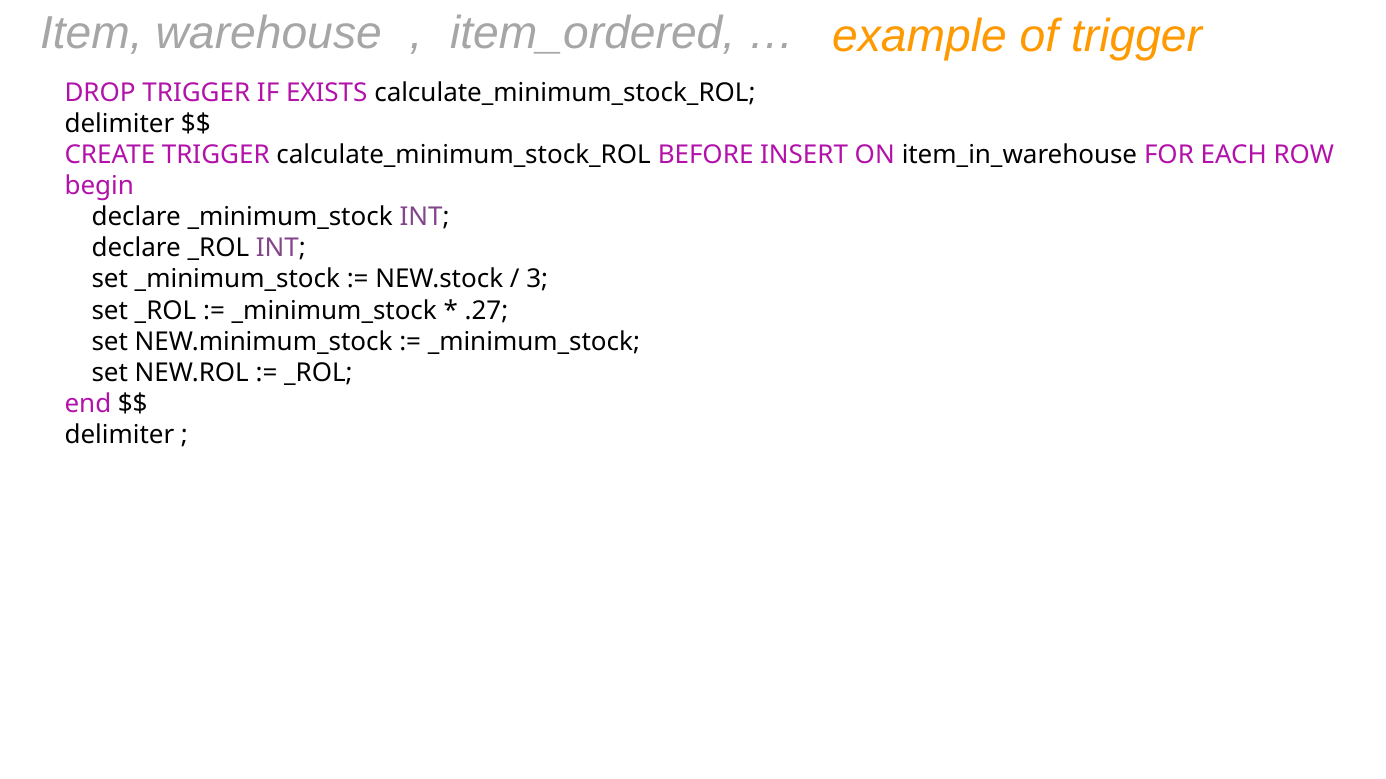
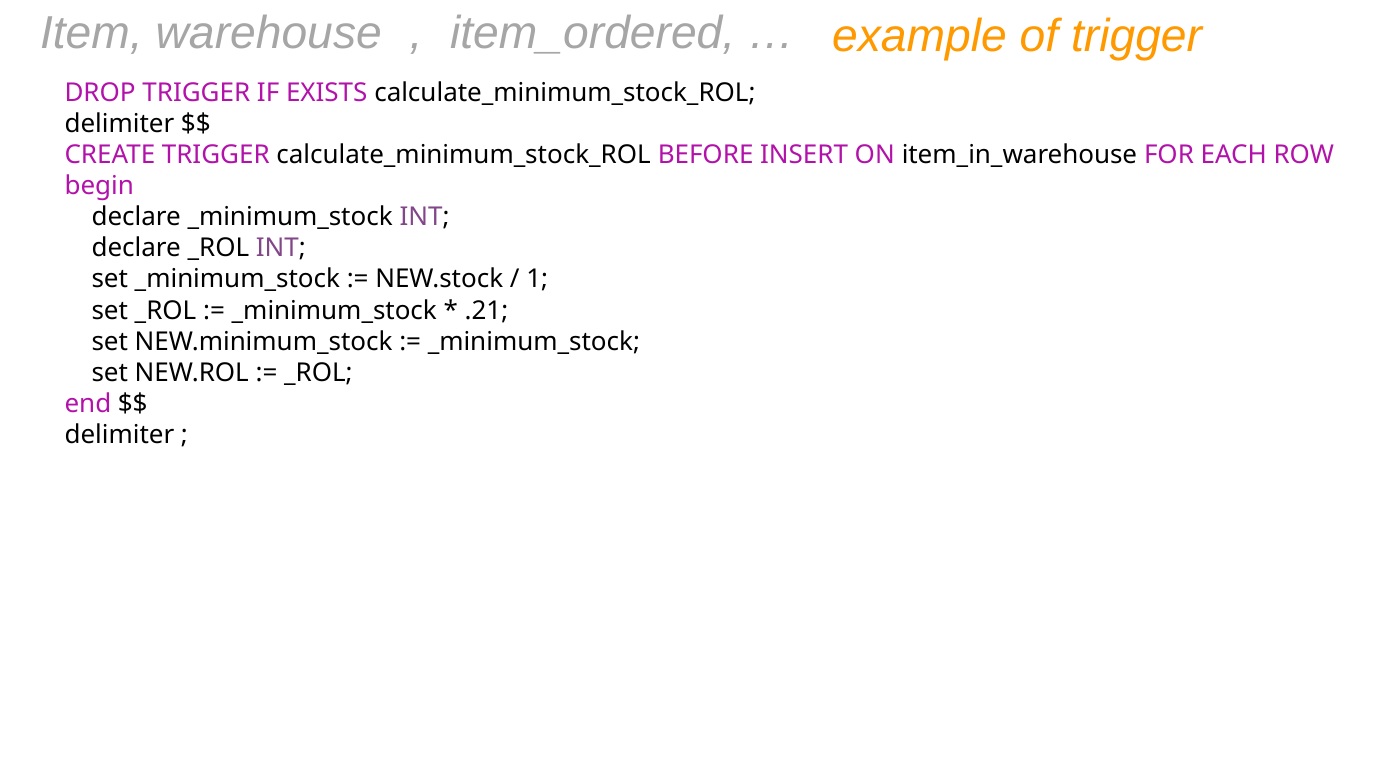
3: 3 -> 1
.27: .27 -> .21
